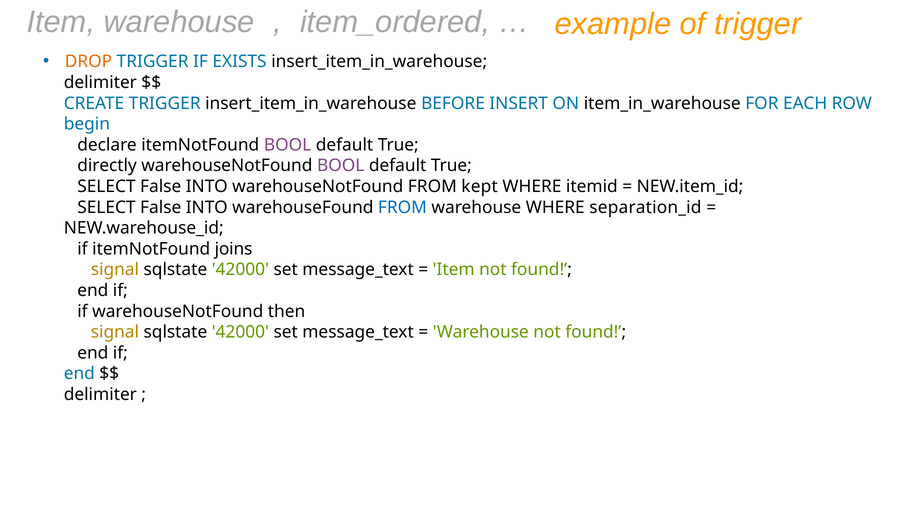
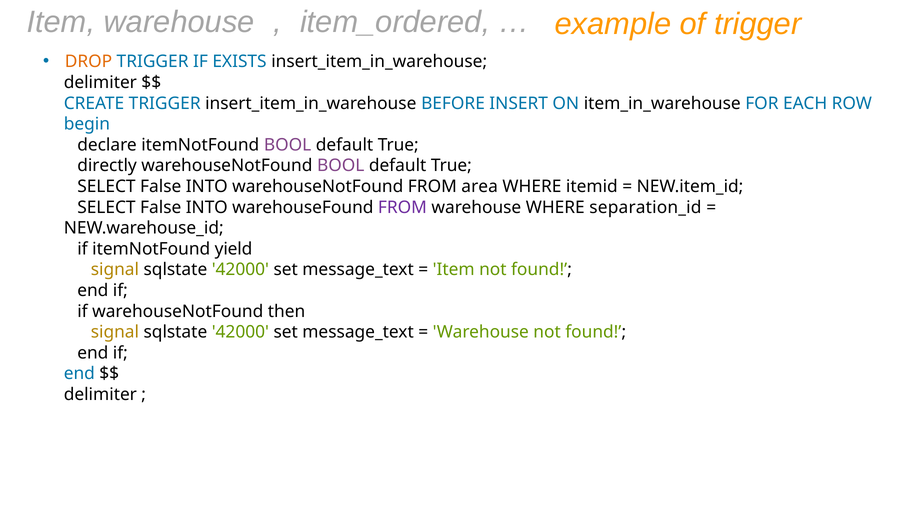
kept: kept -> area
FROM at (402, 207) colour: blue -> purple
joins: joins -> yield
